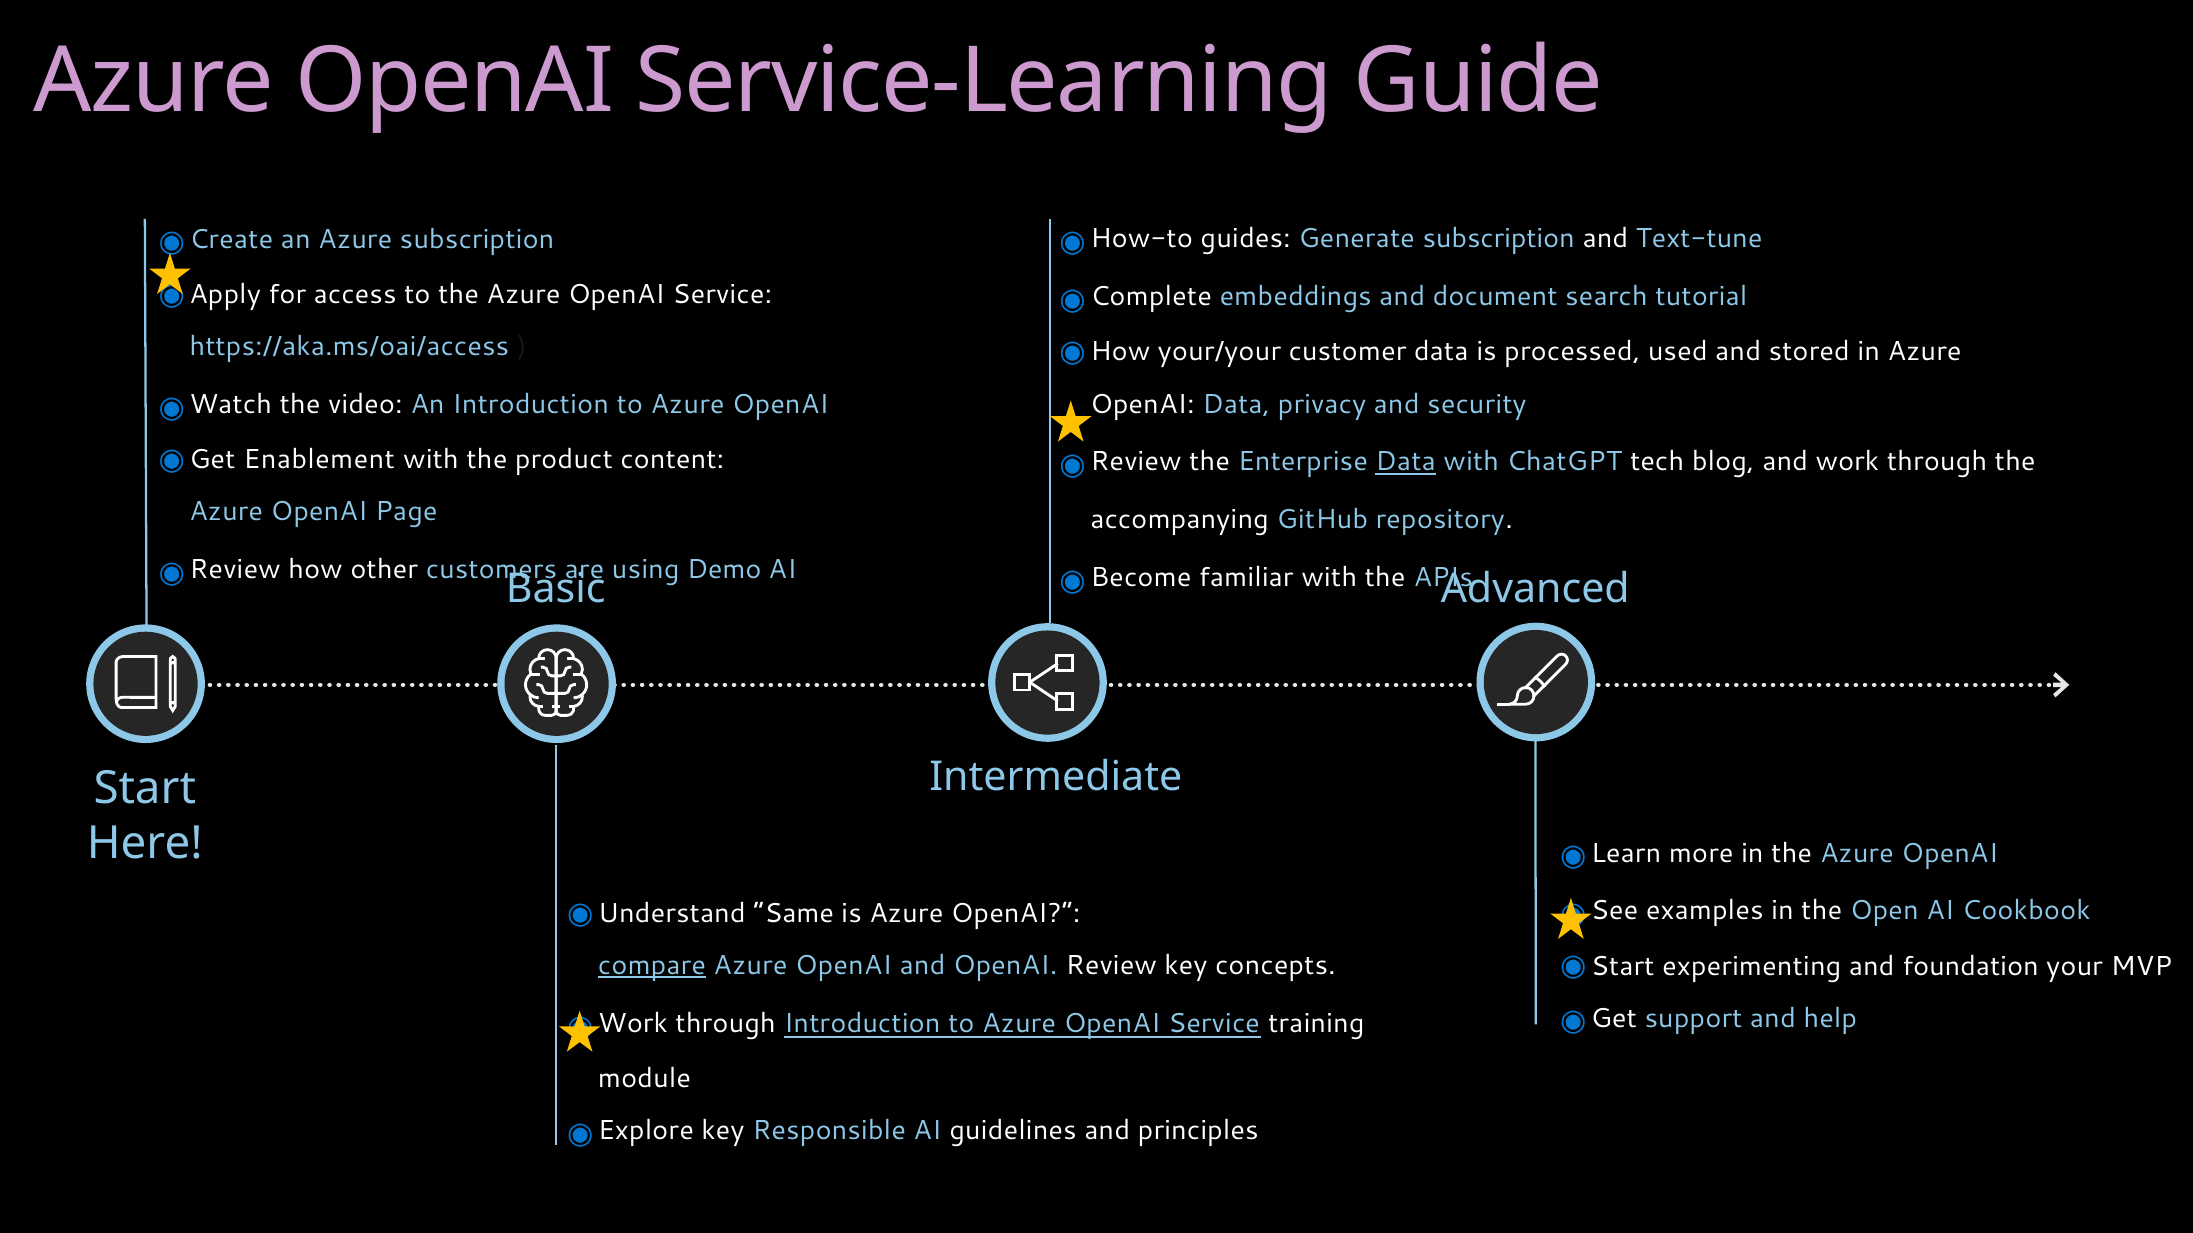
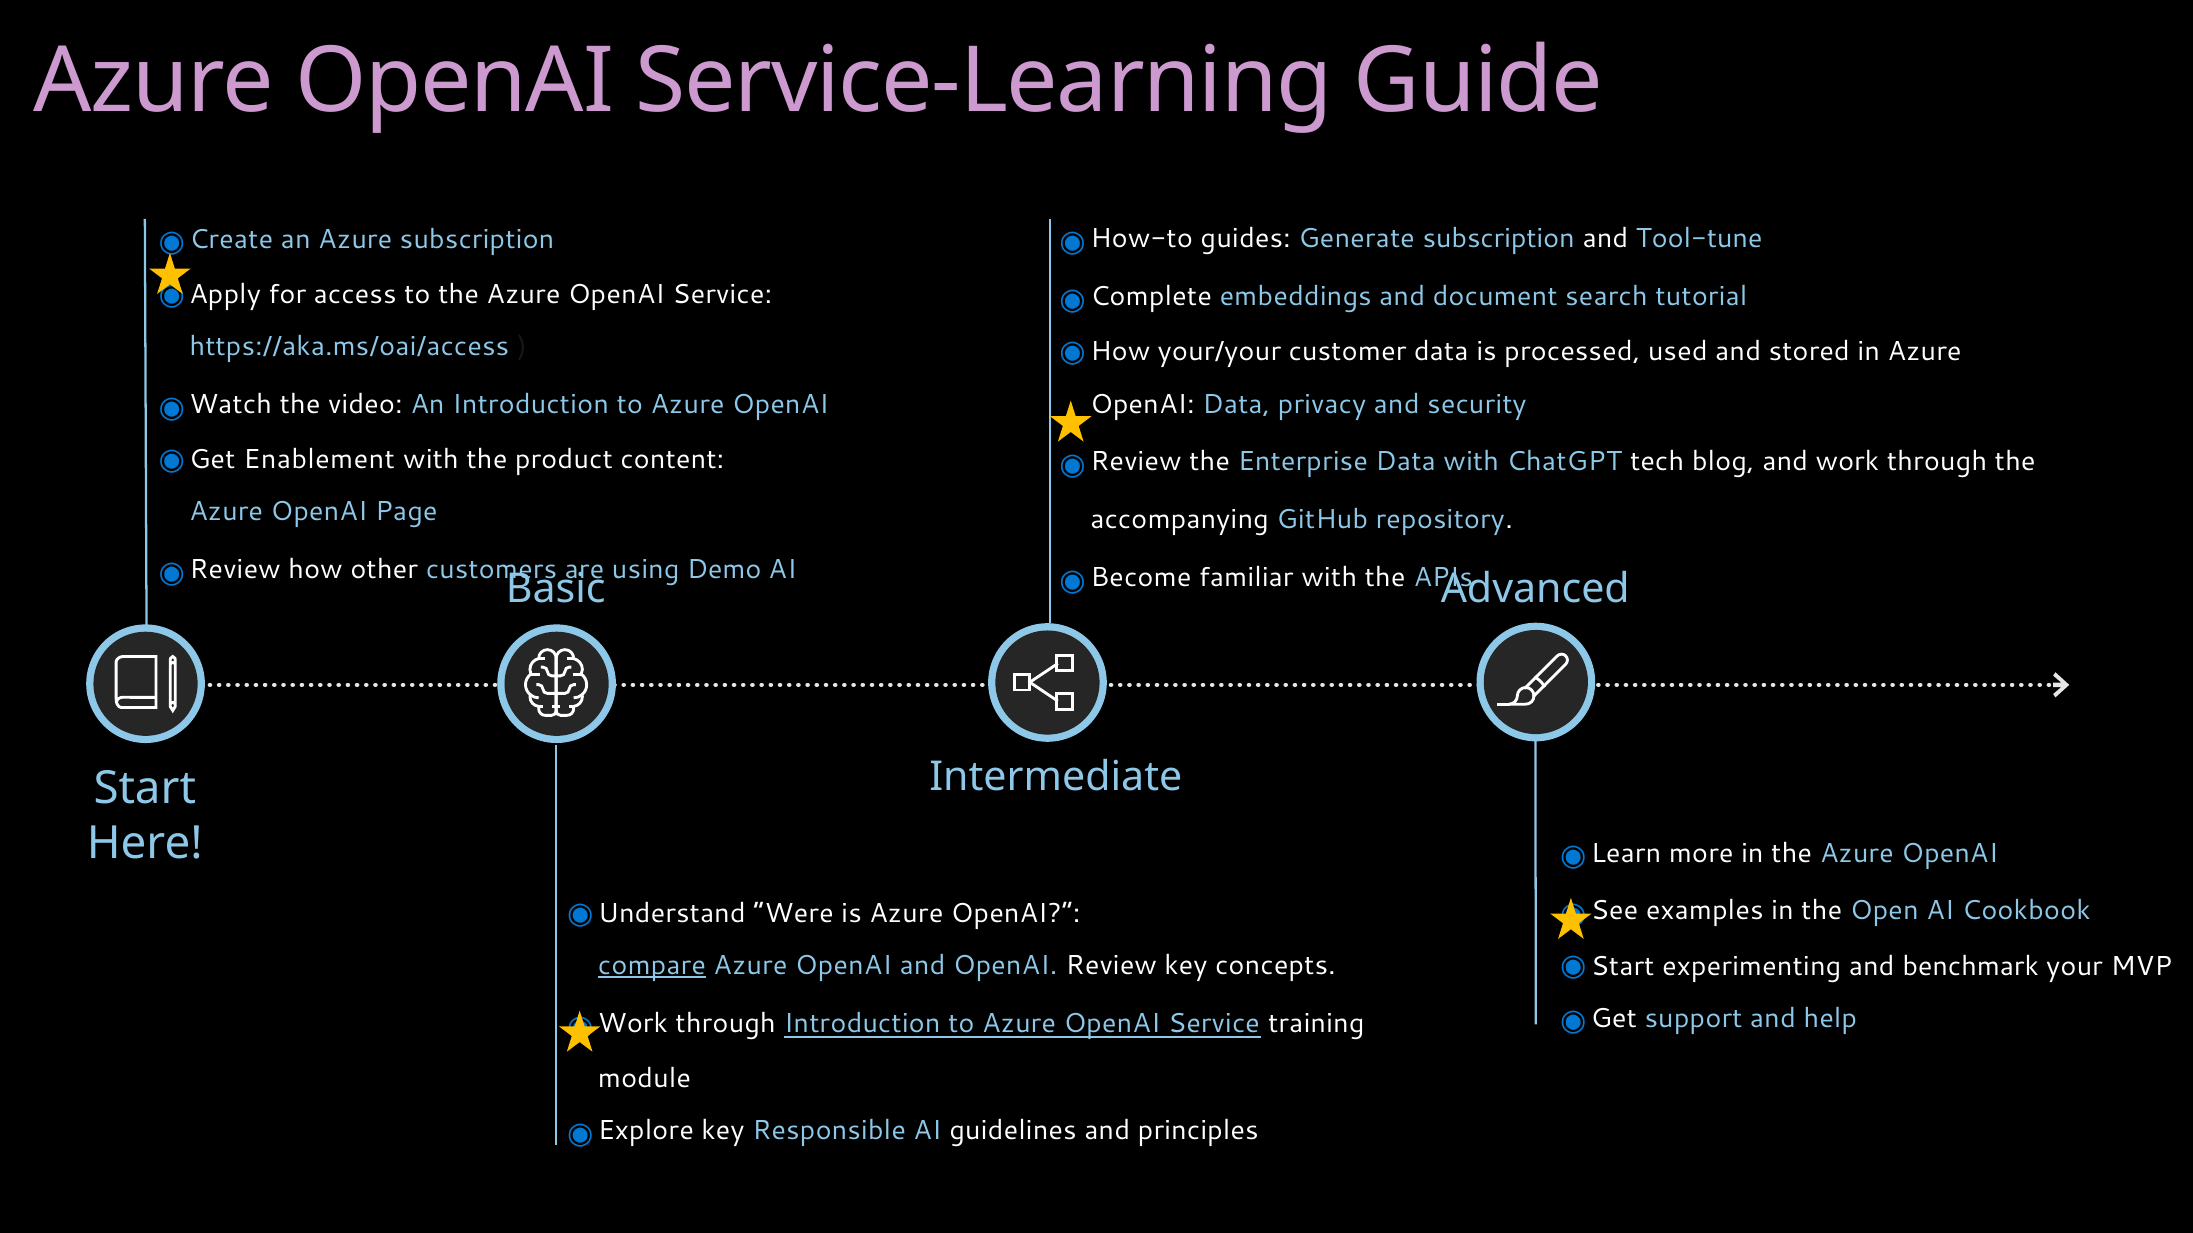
Text-tune: Text-tune -> Tool-tune
Data at (1406, 462) underline: present -> none
Same: Same -> Were
foundation: foundation -> benchmark
